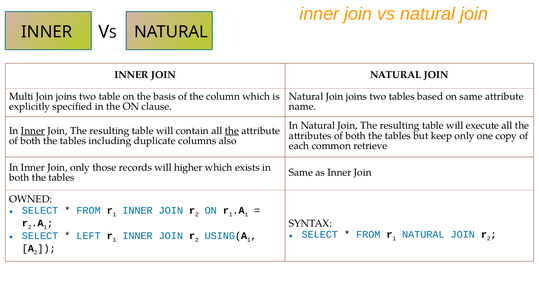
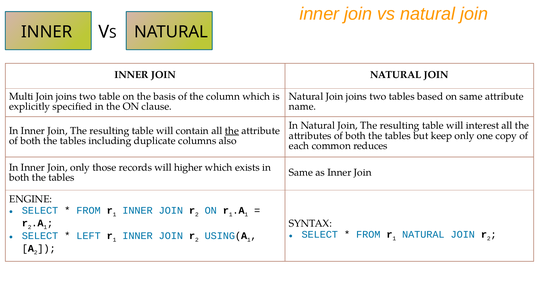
execute: execute -> interest
Inner at (33, 131) underline: present -> none
retrieve: retrieve -> reduces
OWNED: OWNED -> ENGINE
